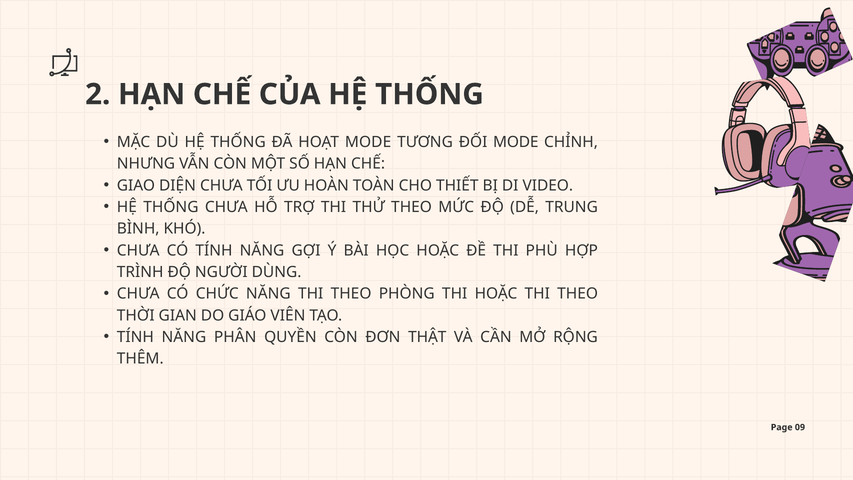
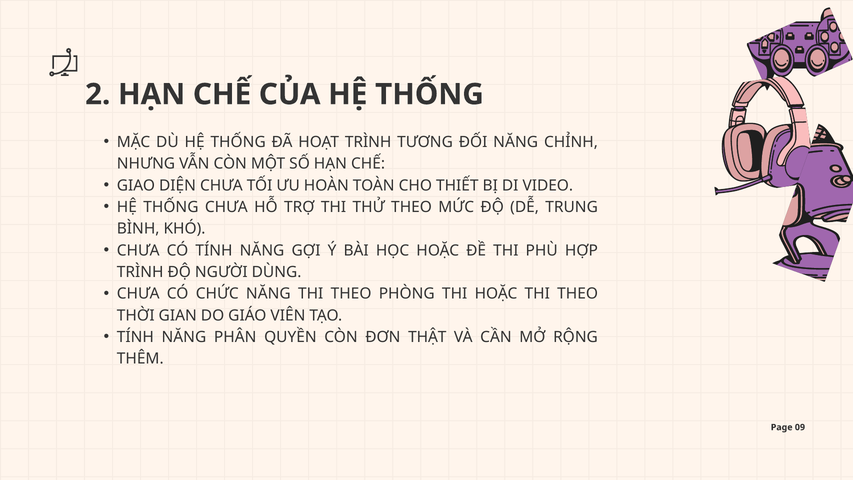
HOẠT MODE: MODE -> TRÌNH
ĐỐI MODE: MODE -> NĂNG
